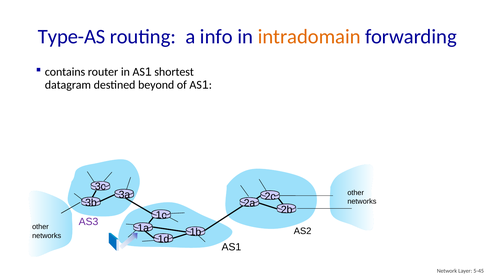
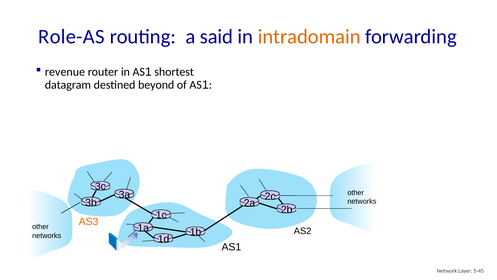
Type-AS: Type-AS -> Role-AS
info: info -> said
contains: contains -> revenue
AS3 colour: purple -> orange
